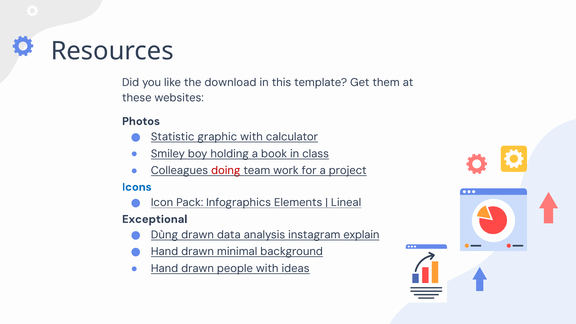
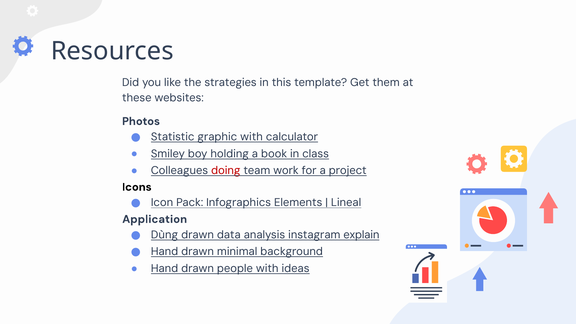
download: download -> strategies
Icons colour: blue -> black
Exceptional: Exceptional -> Application
